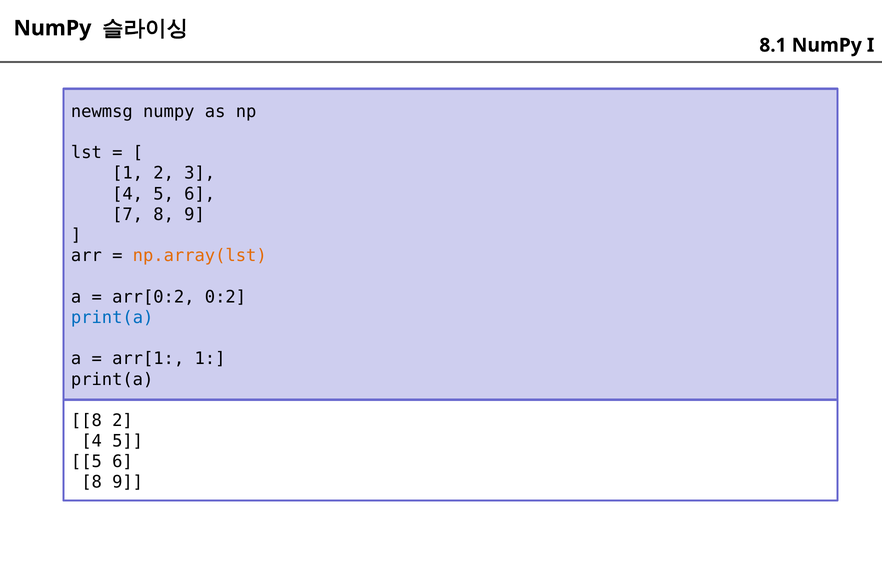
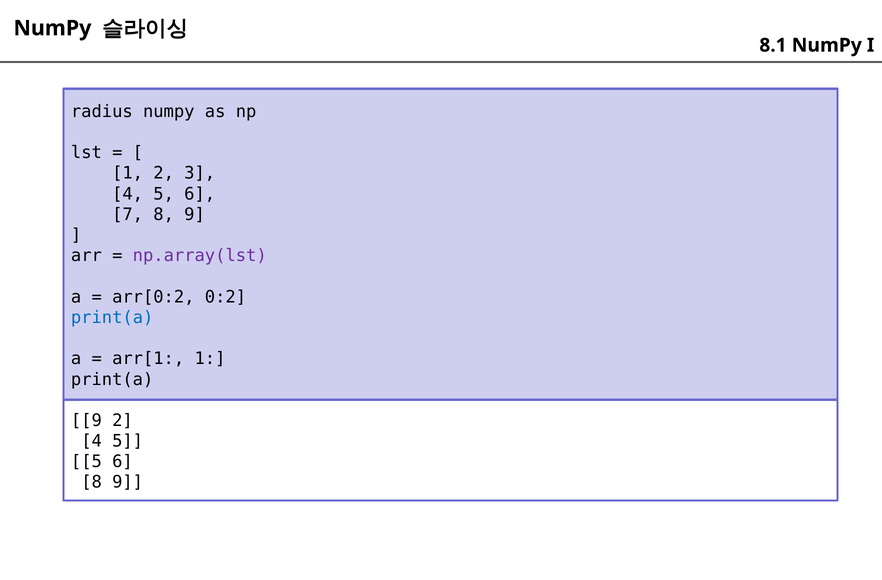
newmsg: newmsg -> radius
np.array(lst colour: orange -> purple
8 at (86, 420): 8 -> 9
